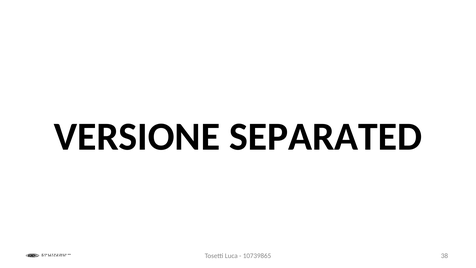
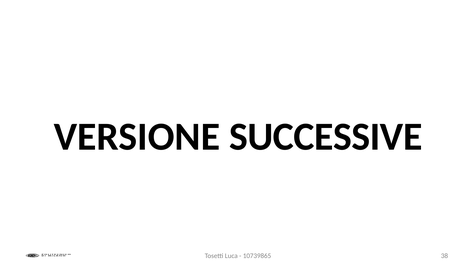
SEPARATED: SEPARATED -> SUCCESSIVE
